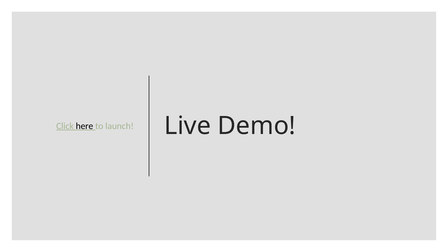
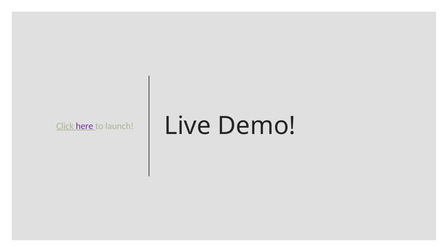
here colour: black -> purple
